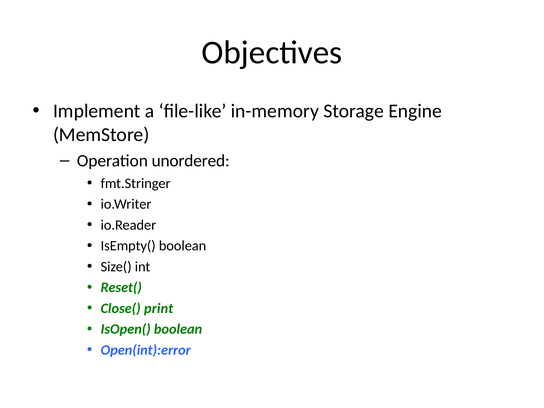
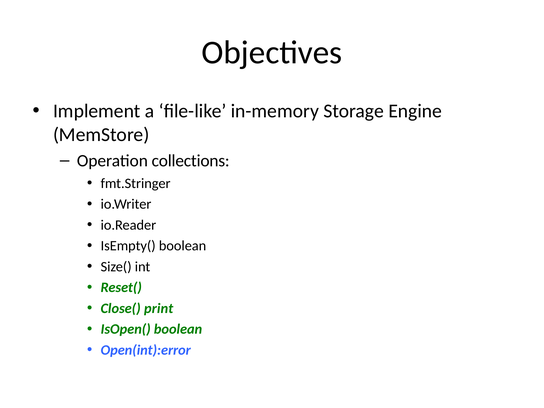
unordered: unordered -> collections
